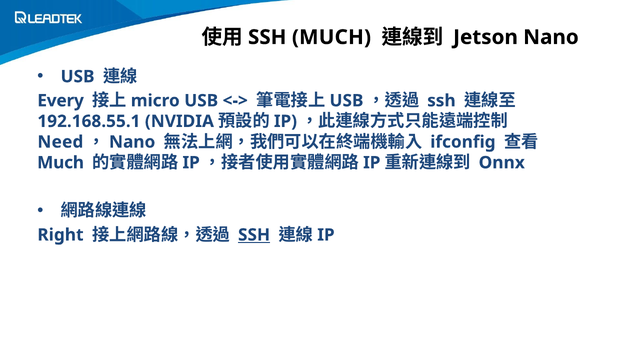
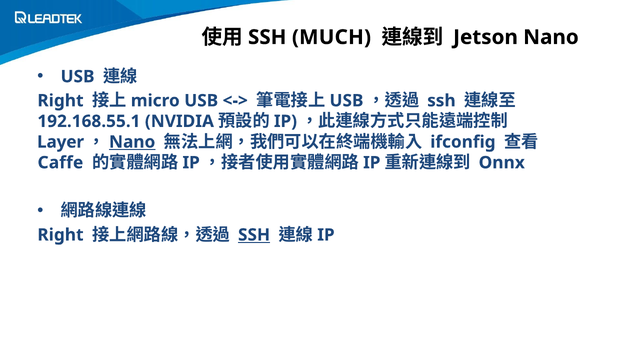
Every at (61, 101): Every -> Right
Need: Need -> Layer
Nano at (132, 142) underline: none -> present
Much at (61, 163): Much -> Caffe
